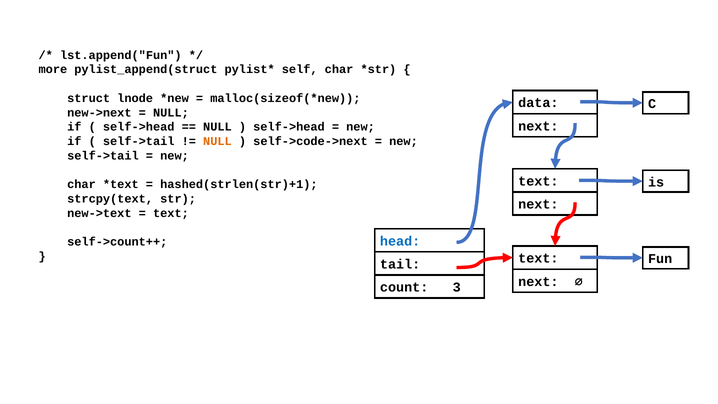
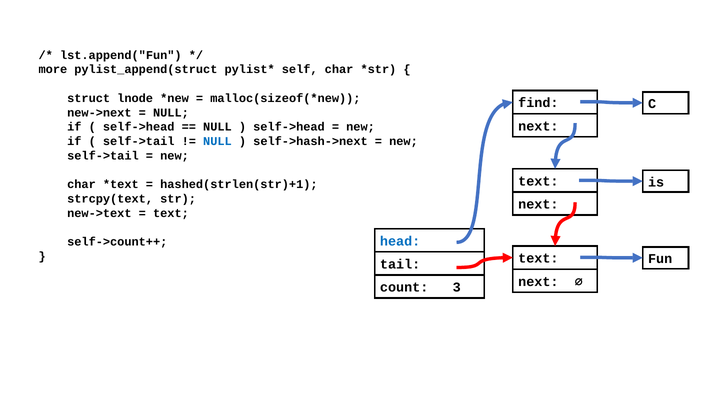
data: data -> find
NULL at (217, 141) colour: orange -> blue
self->code->next: self->code->next -> self->hash->next
